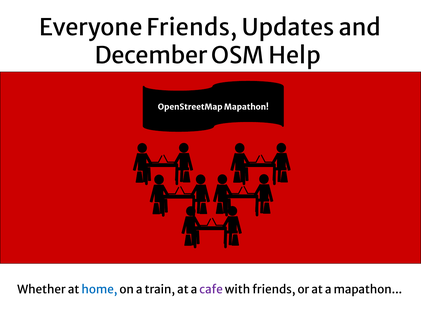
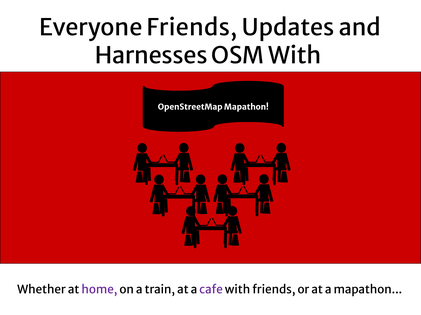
December: December -> Harnesses
OSM Help: Help -> With
home colour: blue -> purple
